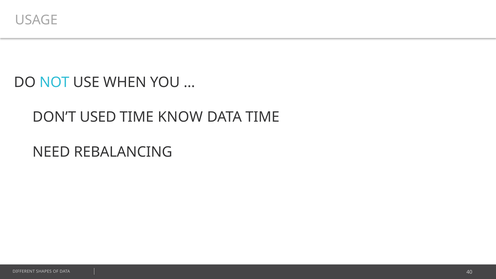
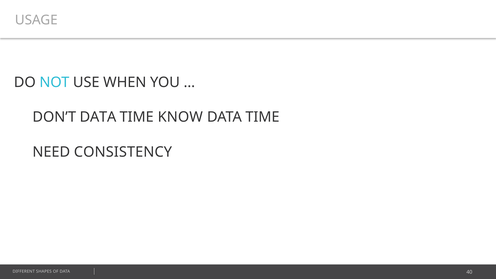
DON’T USED: USED -> DATA
REBALANCING: REBALANCING -> CONSISTENCY
